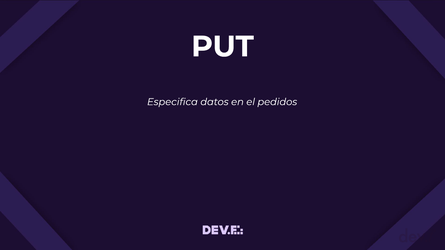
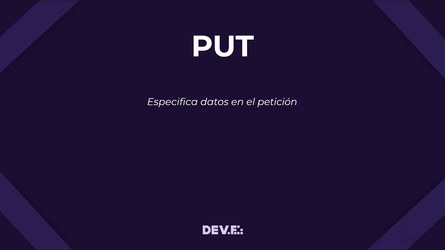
pedidos: pedidos -> petición
